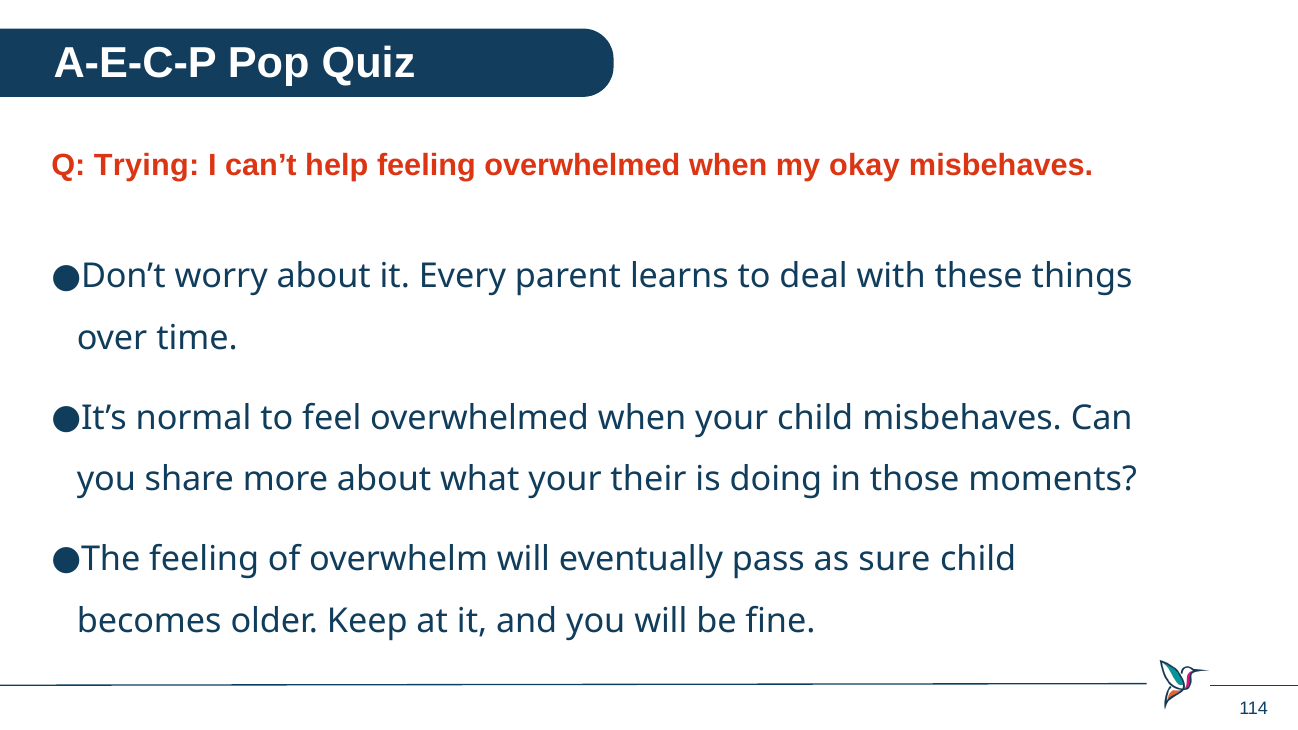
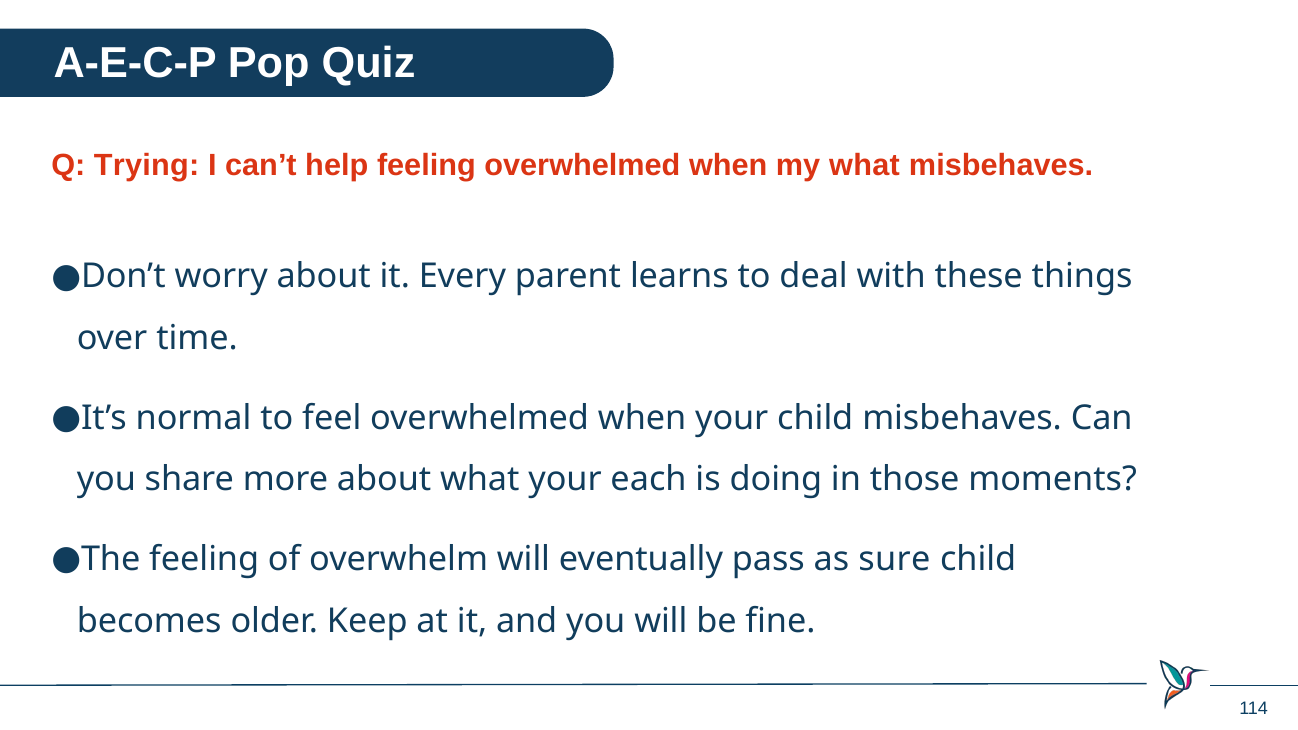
my okay: okay -> what
their: their -> each
